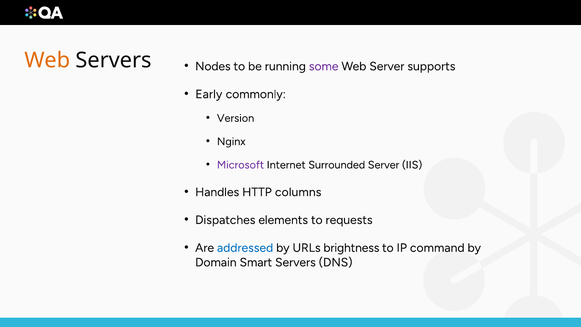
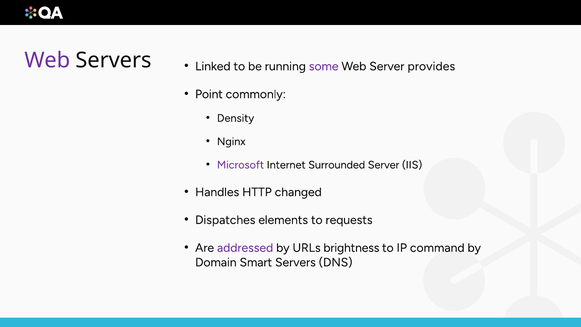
Web at (47, 60) colour: orange -> purple
Nodes: Nodes -> Linked
supports: supports -> provides
Early: Early -> Point
Version: Version -> Density
columns: columns -> changed
addressed colour: blue -> purple
